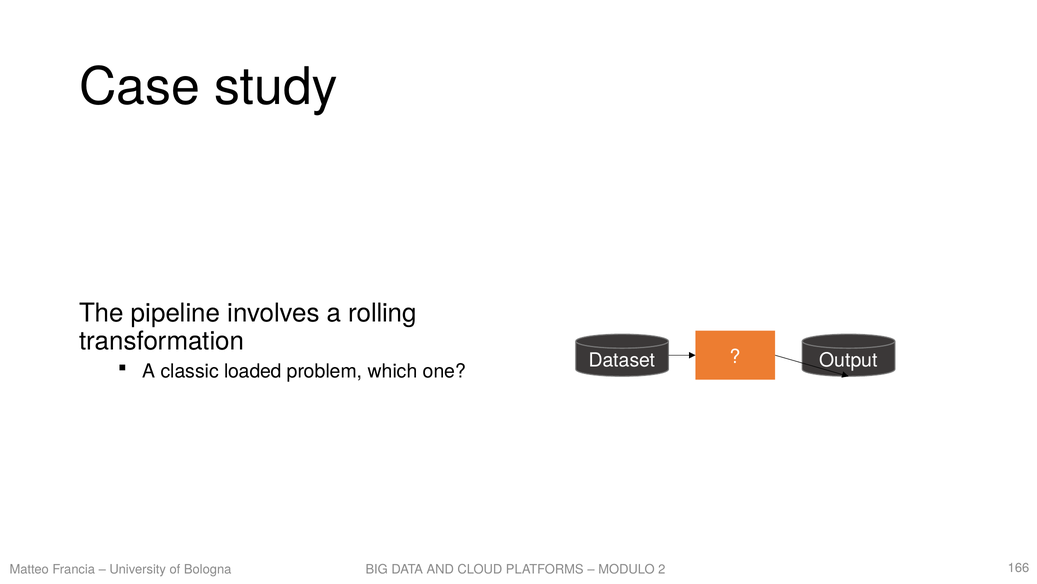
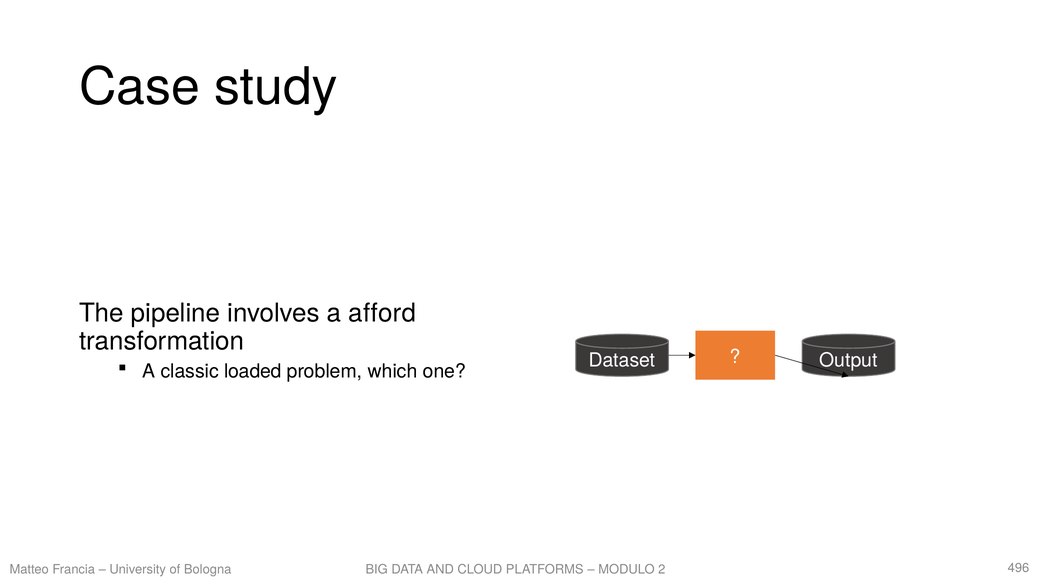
rolling: rolling -> afford
166: 166 -> 496
